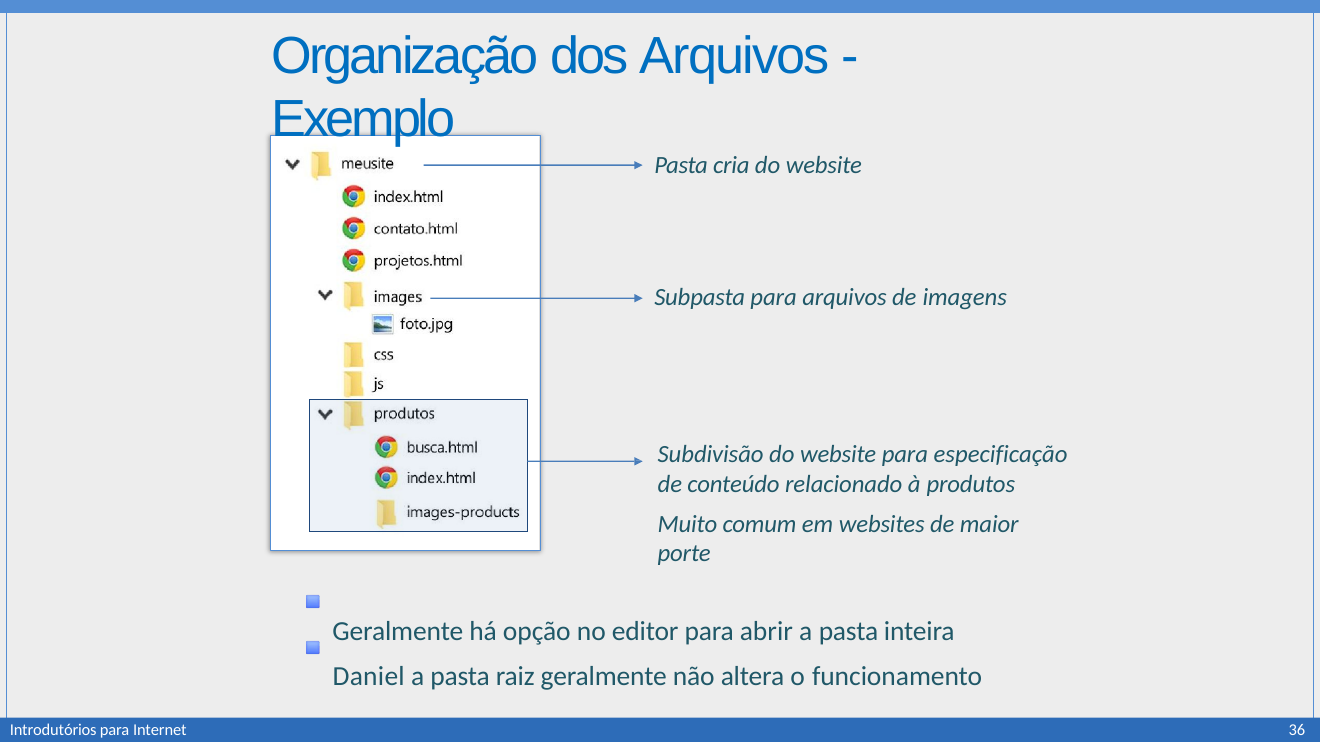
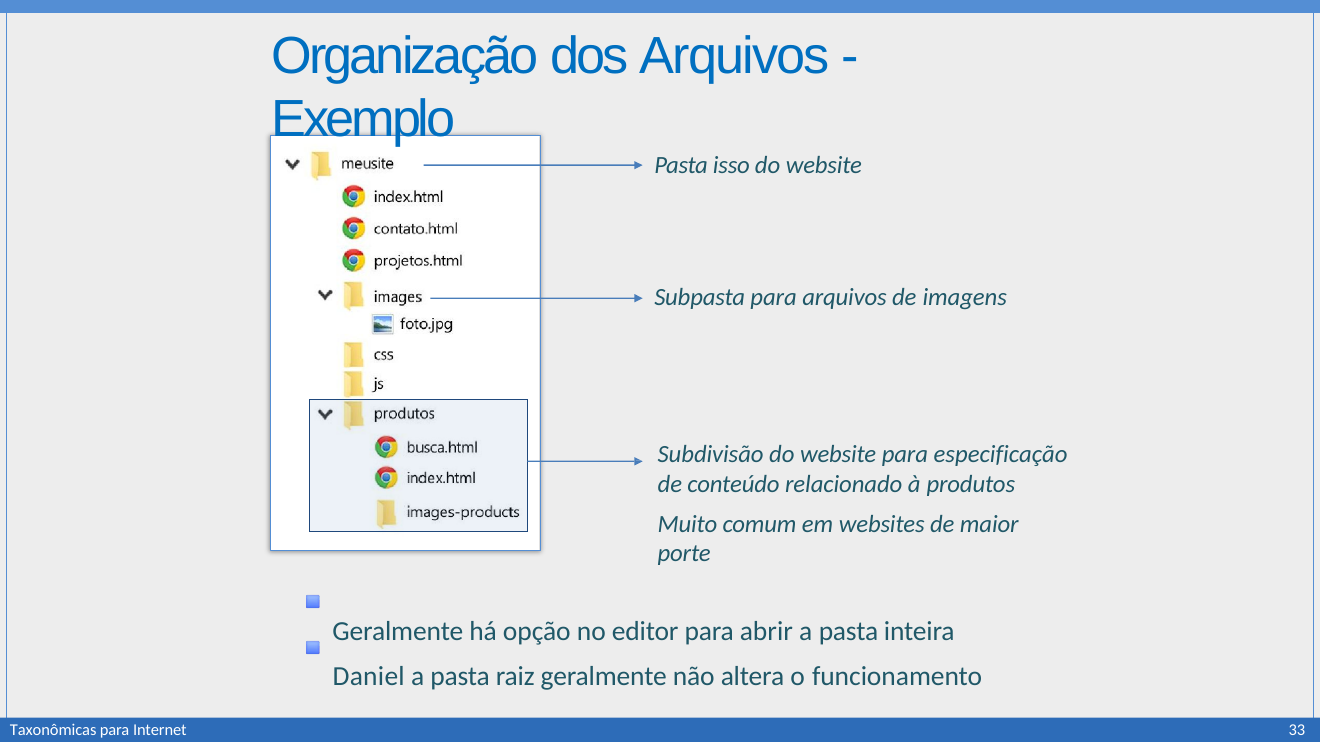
cria: cria -> isso
Introdutórios: Introdutórios -> Taxonômicas
36: 36 -> 33
